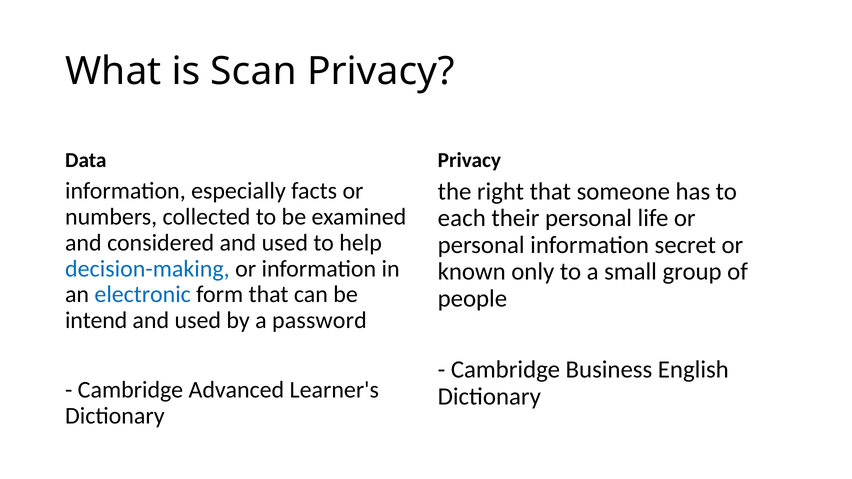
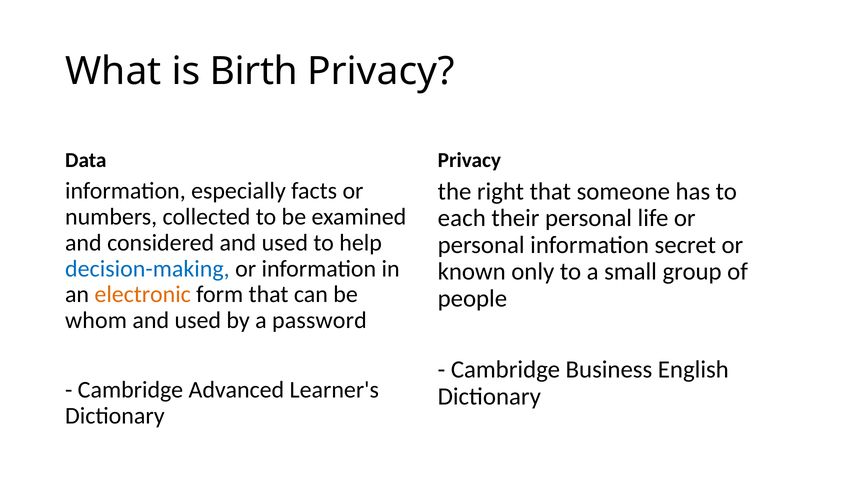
Scan: Scan -> Birth
electronic colour: blue -> orange
intend: intend -> whom
